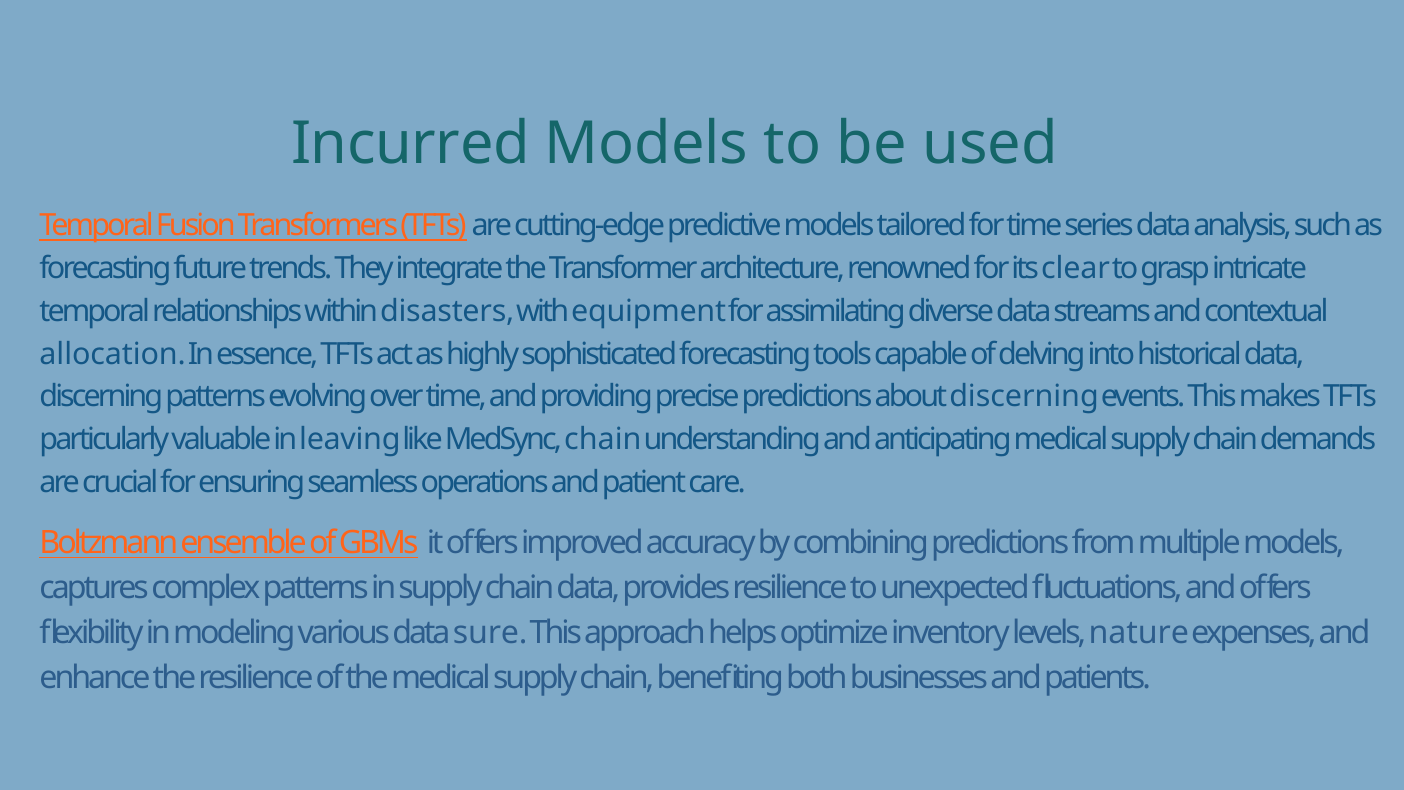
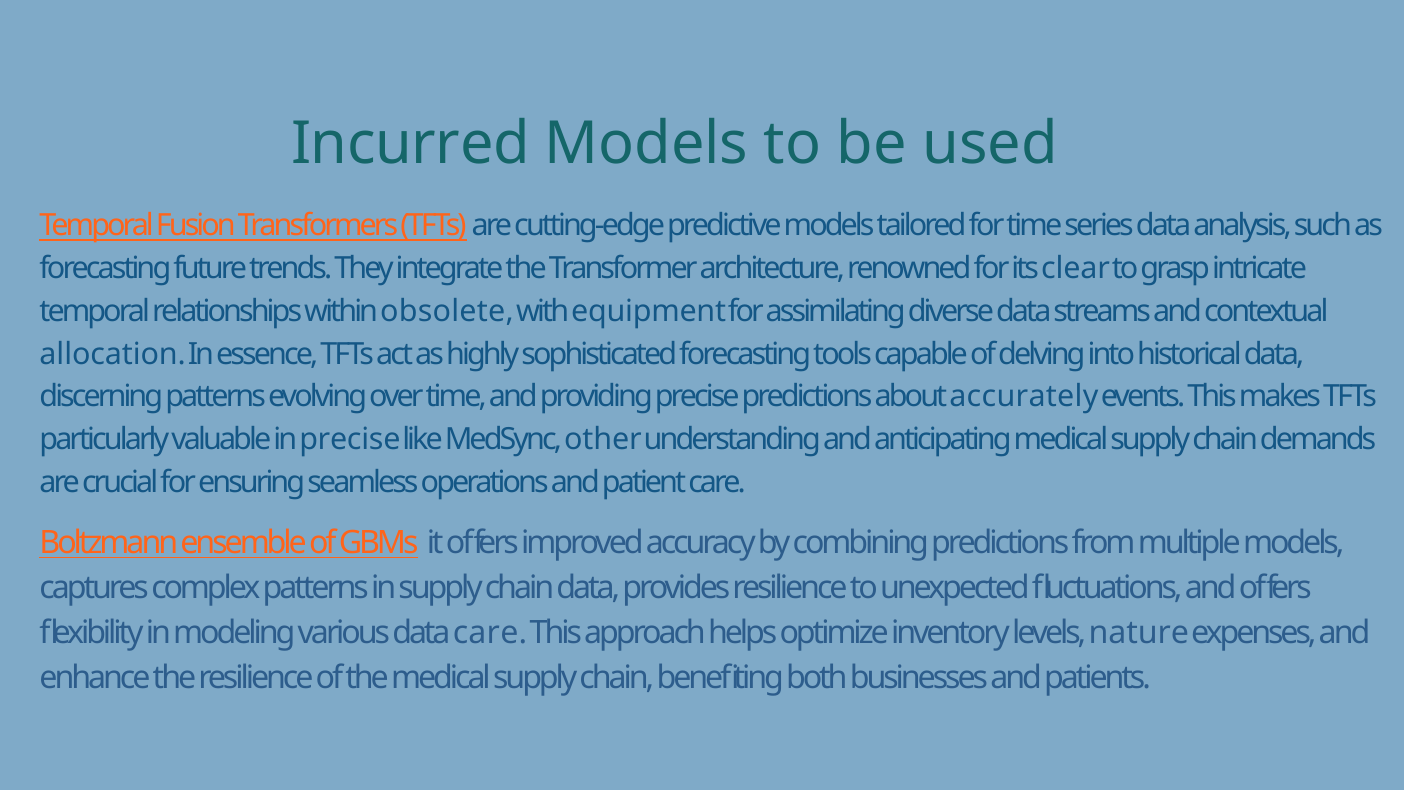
disasters: disasters -> obsolete
about discerning: discerning -> accurately
in leaving: leaving -> precise
MedSync chain: chain -> other
data sure: sure -> care
